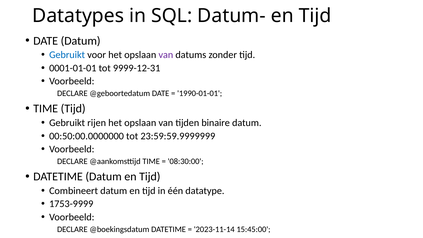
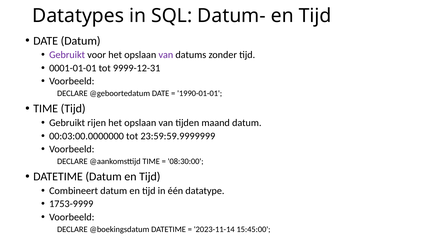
Gebruikt at (67, 55) colour: blue -> purple
binaire: binaire -> maand
00:50:00.0000000: 00:50:00.0000000 -> 00:03:00.0000000
